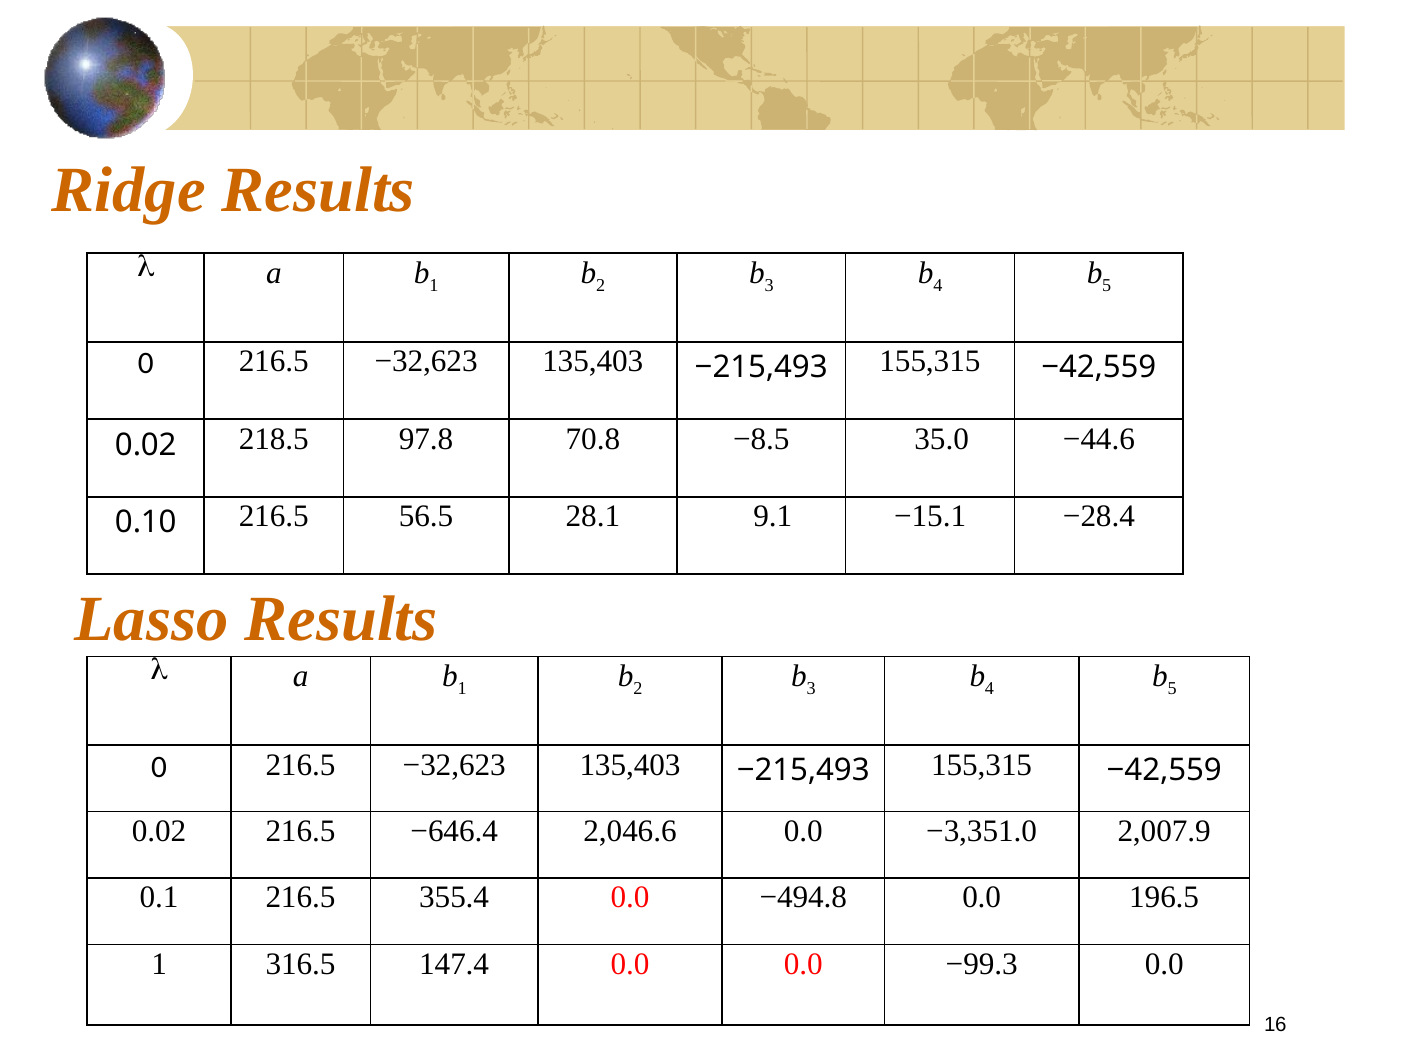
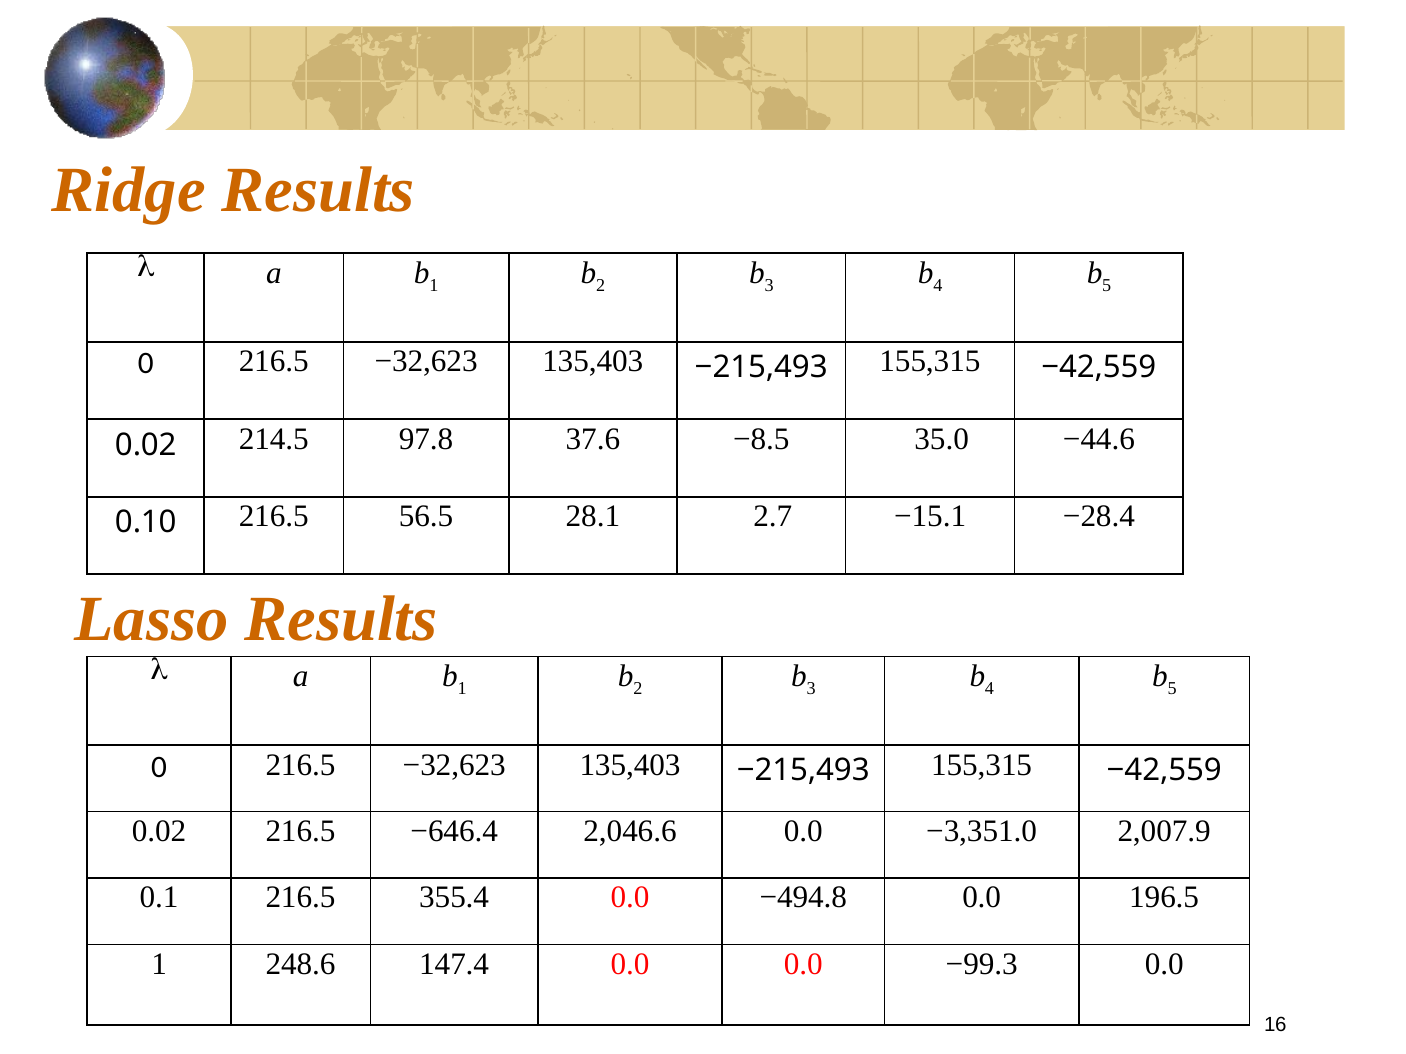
218.5: 218.5 -> 214.5
70.8: 70.8 -> 37.6
9.1: 9.1 -> 2.7
316.5: 316.5 -> 248.6
